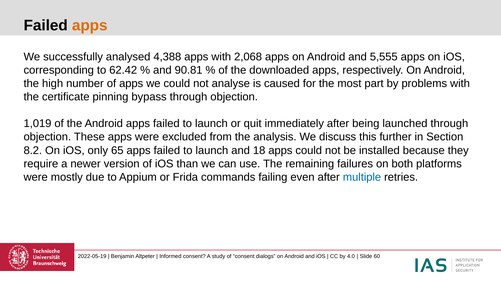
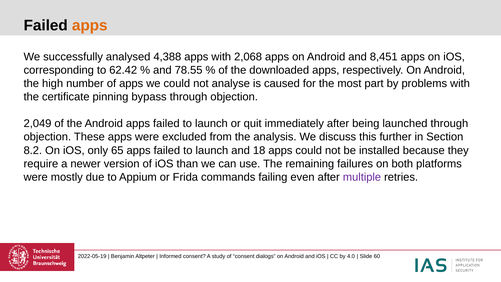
5,555: 5,555 -> 8,451
90.81: 90.81 -> 78.55
1,019: 1,019 -> 2,049
multiple colour: blue -> purple
